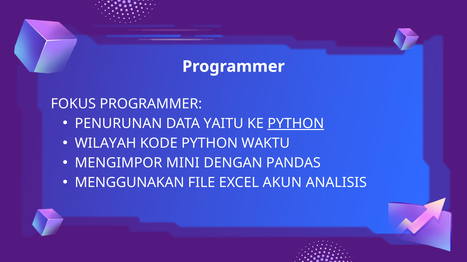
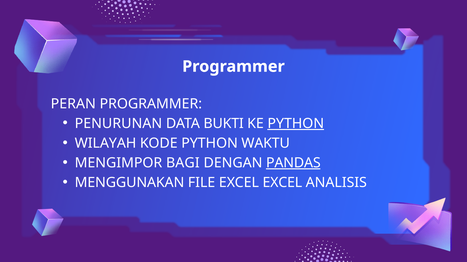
FOKUS: FOKUS -> PERAN
YAITU: YAITU -> BUKTI
MINI: MINI -> BAGI
PANDAS underline: none -> present
EXCEL AKUN: AKUN -> EXCEL
